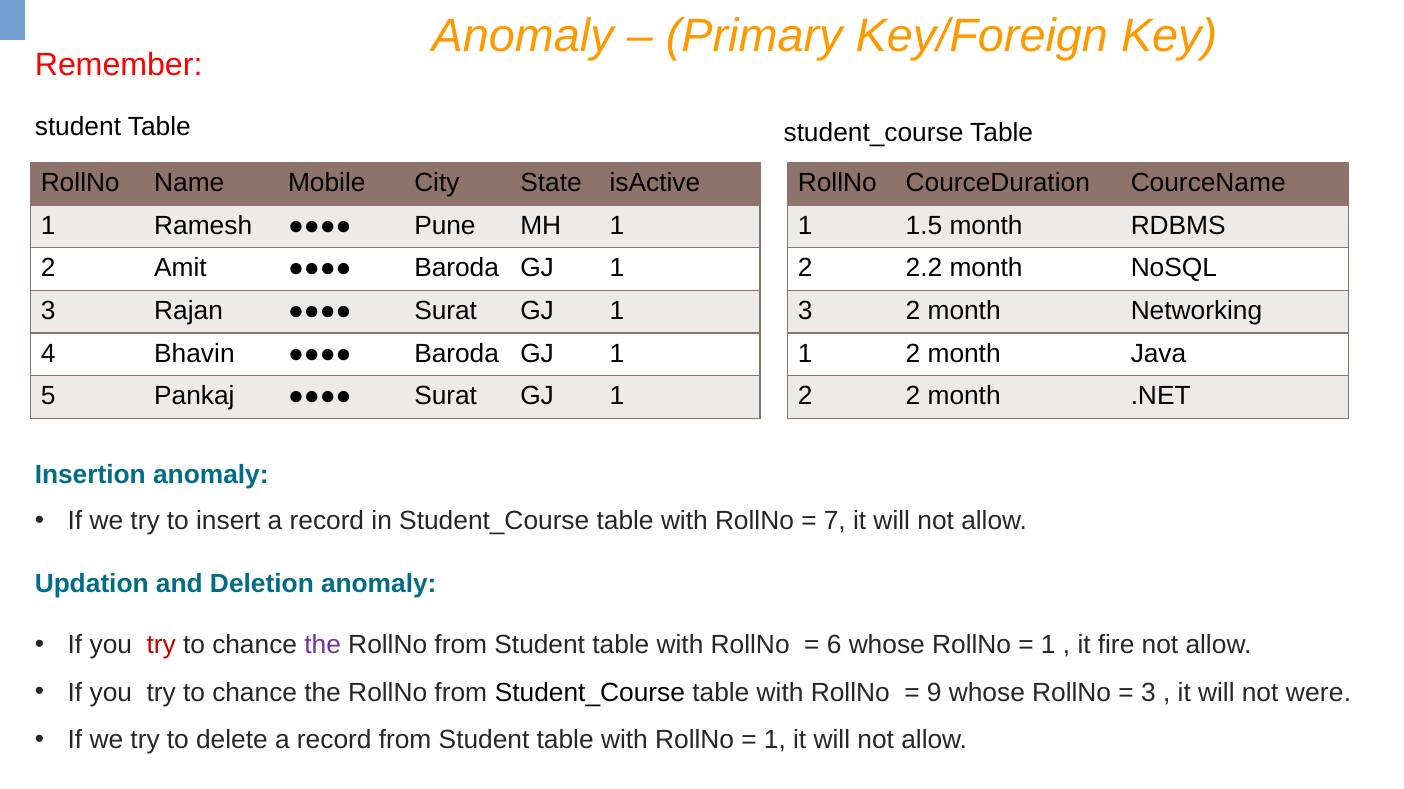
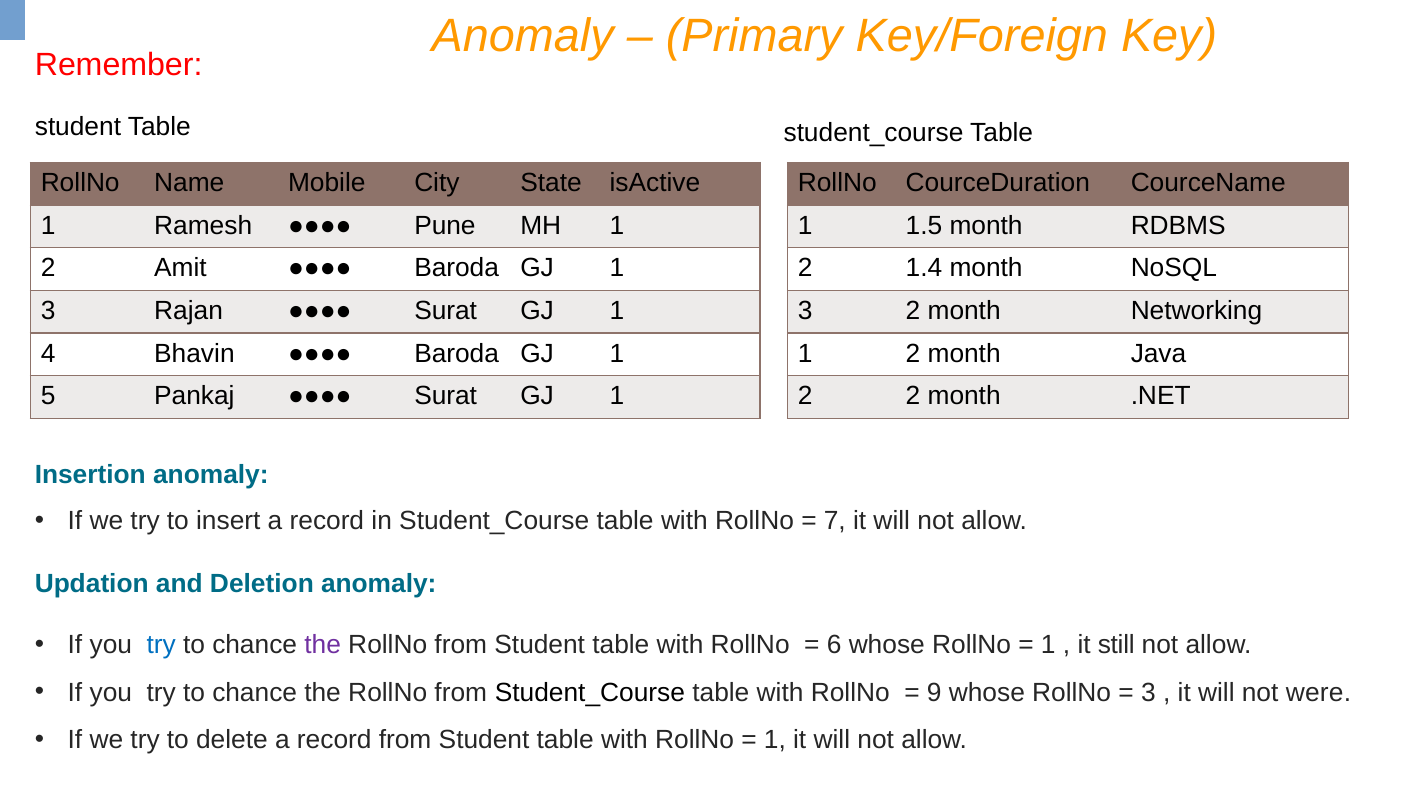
2.2: 2.2 -> 1.4
try at (161, 646) colour: red -> blue
fire: fire -> still
